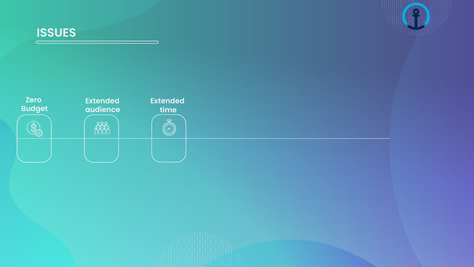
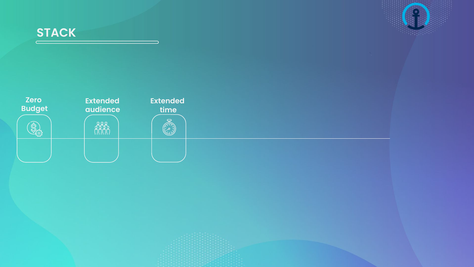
ISSUES: ISSUES -> STACK
